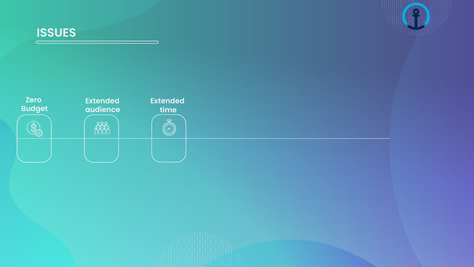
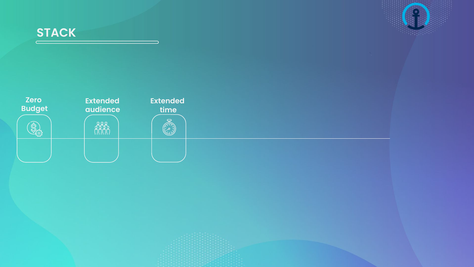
ISSUES: ISSUES -> STACK
